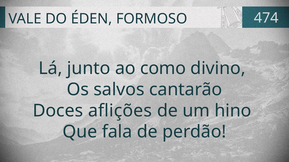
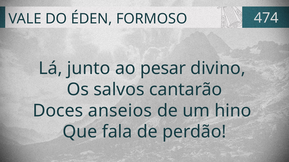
como: como -> pesar
aflições: aflições -> anseios
